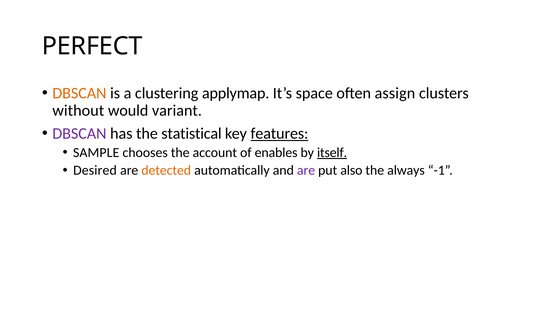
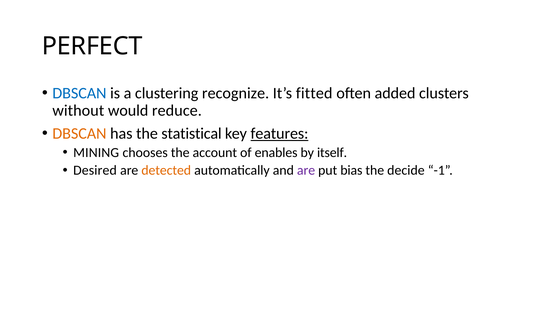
DBSCAN at (79, 93) colour: orange -> blue
applymap: applymap -> recognize
space: space -> fitted
assign: assign -> added
variant: variant -> reduce
DBSCAN at (79, 134) colour: purple -> orange
SAMPLE: SAMPLE -> MINING
itself underline: present -> none
also: also -> bias
always: always -> decide
